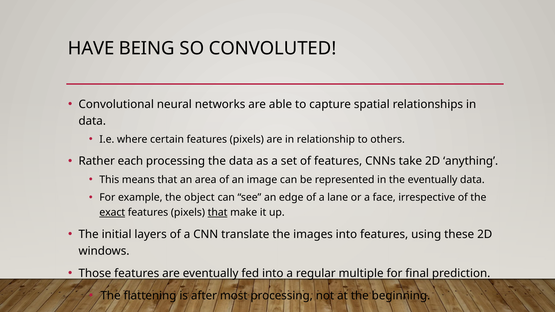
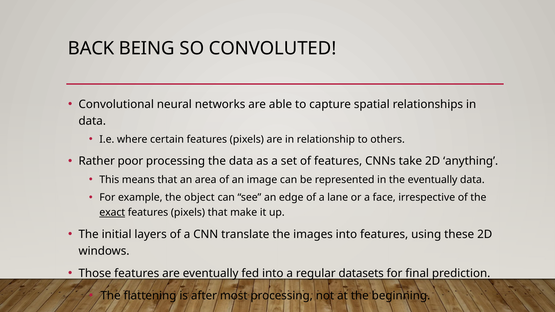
HAVE: HAVE -> BACK
each: each -> poor
that at (218, 213) underline: present -> none
multiple: multiple -> datasets
